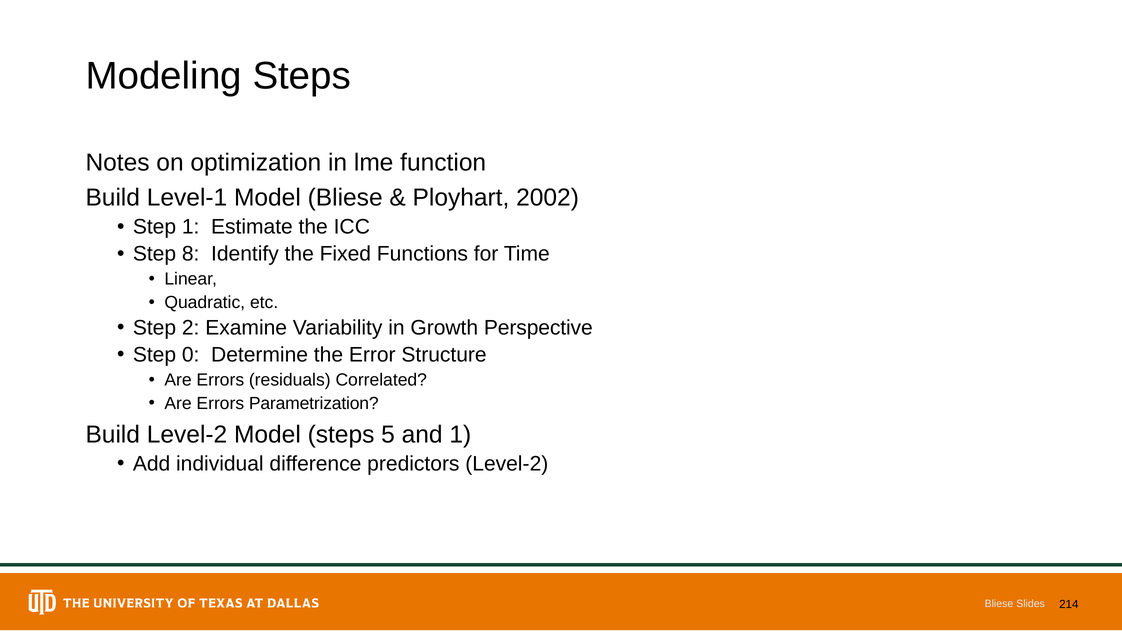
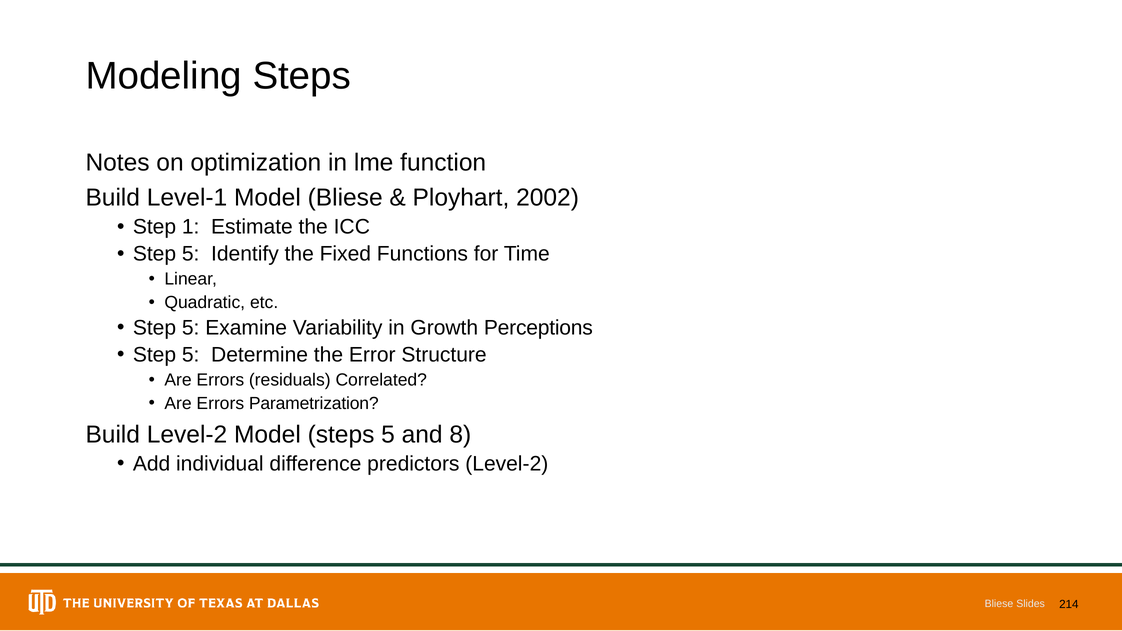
8 at (191, 254): 8 -> 5
2 at (191, 328): 2 -> 5
Perspective: Perspective -> Perceptions
0 at (191, 355): 0 -> 5
and 1: 1 -> 8
